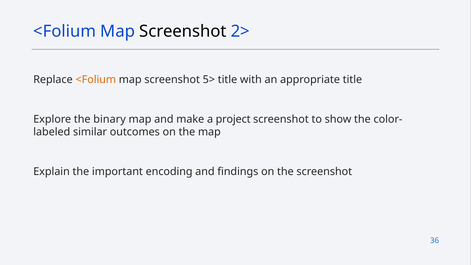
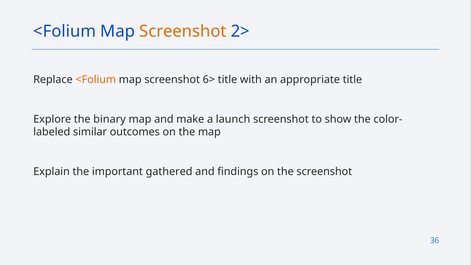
Screenshot at (183, 31) colour: black -> orange
5>: 5> -> 6>
project: project -> launch
encoding: encoding -> gathered
